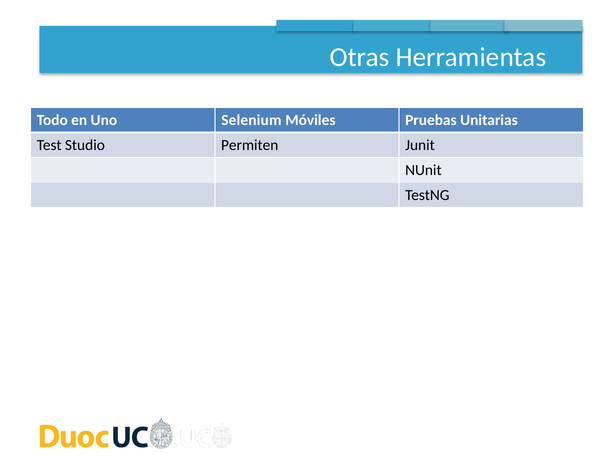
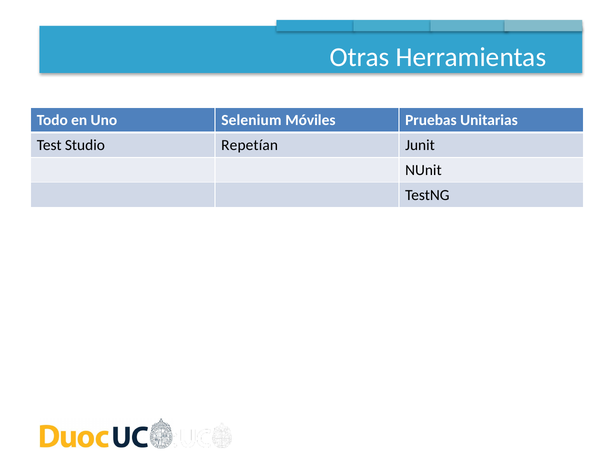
Permiten: Permiten -> Repetían
